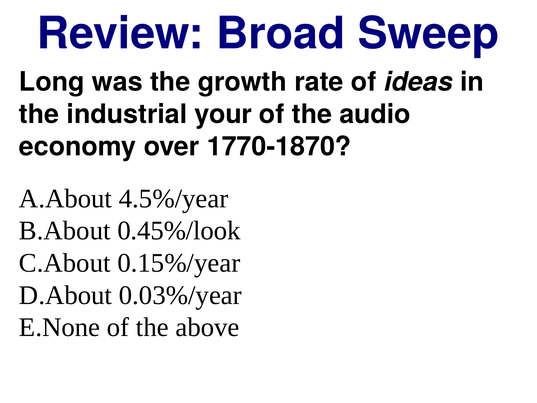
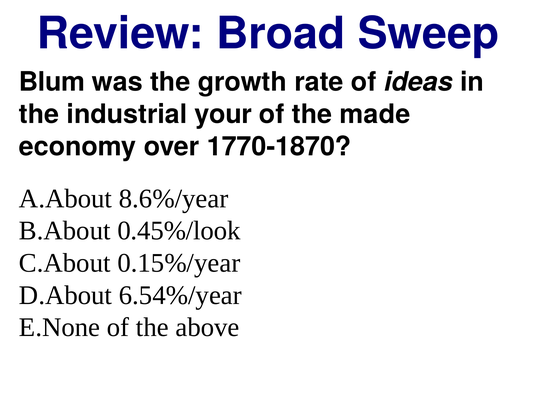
Long: Long -> Blum
audio: audio -> made
4.5%/year: 4.5%/year -> 8.6%/year
0.03%/year: 0.03%/year -> 6.54%/year
